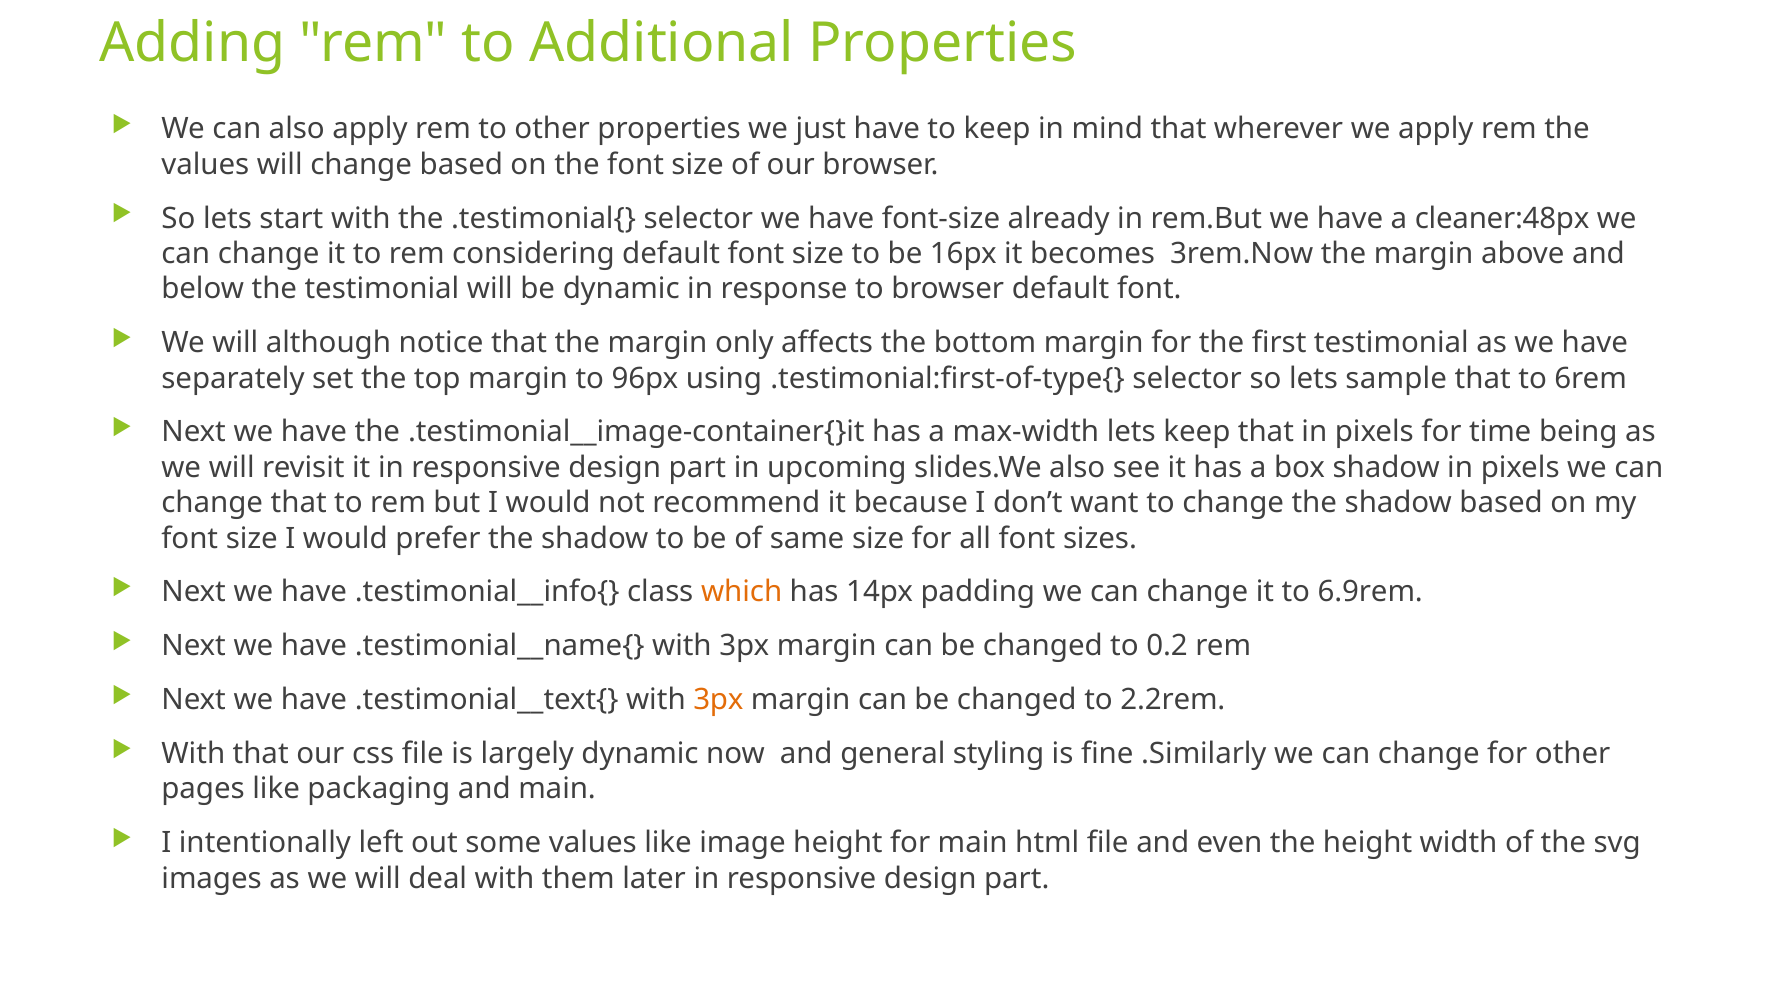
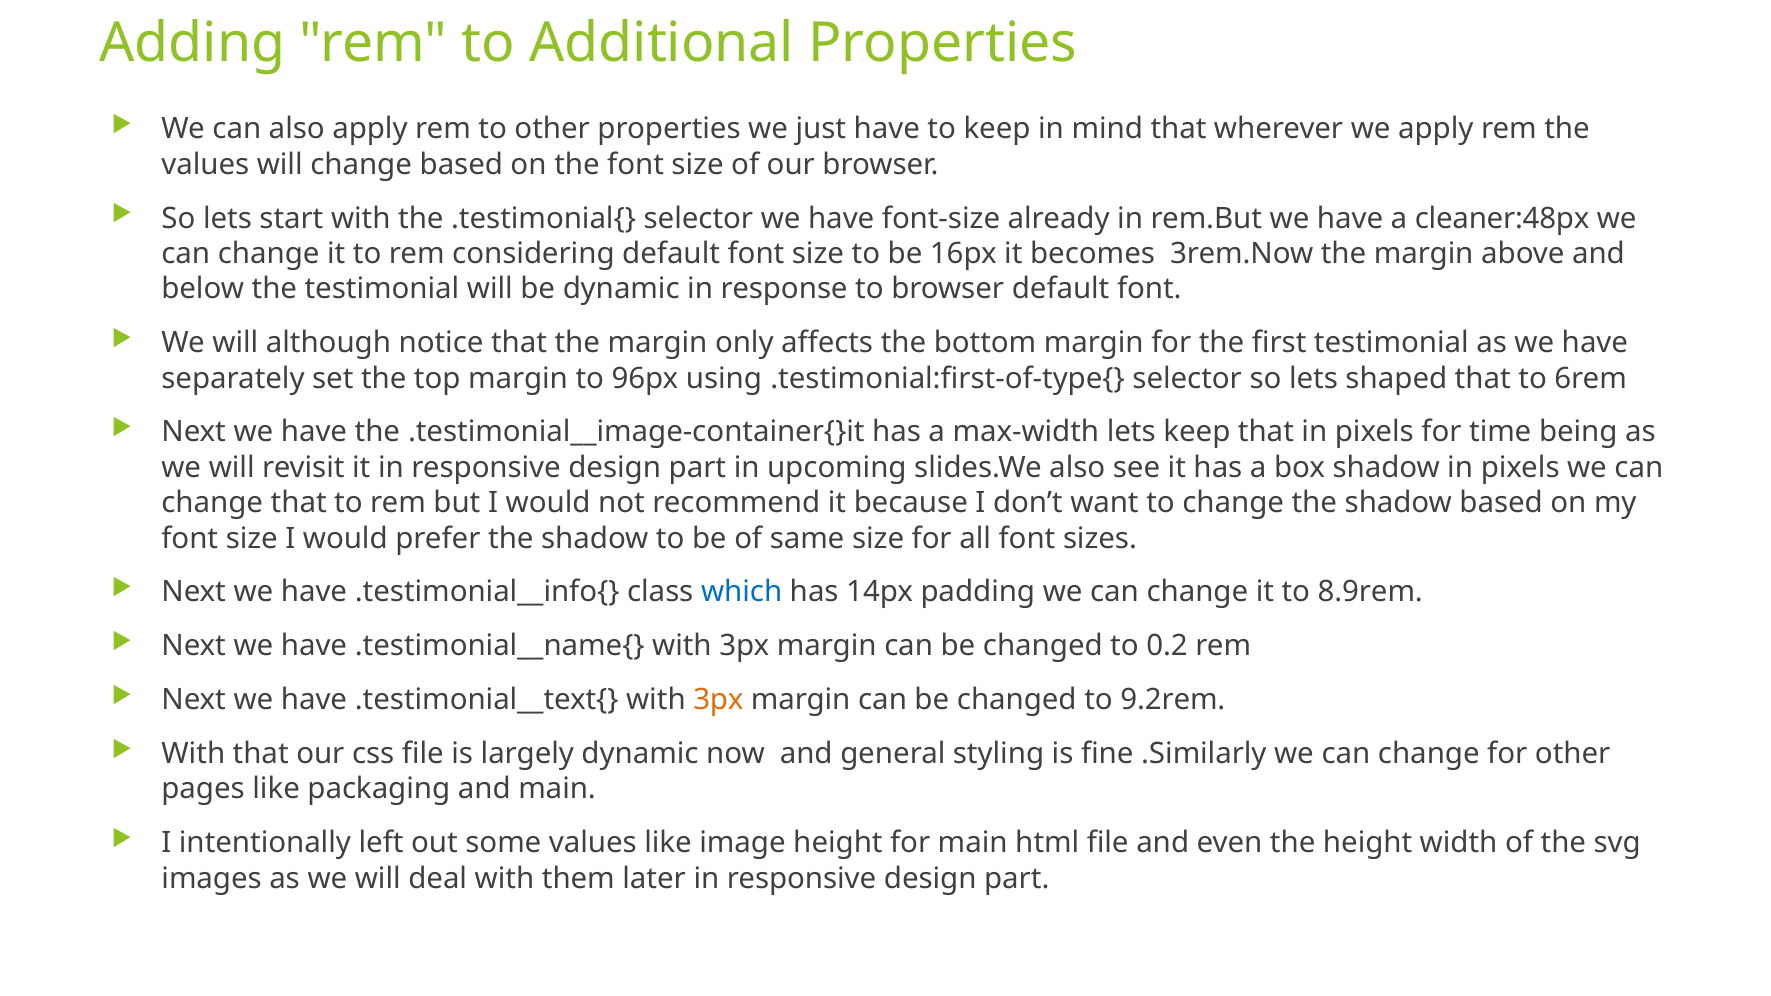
sample: sample -> shaped
which colour: orange -> blue
6.9rem: 6.9rem -> 8.9rem
2.2rem: 2.2rem -> 9.2rem
